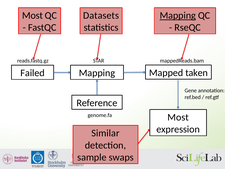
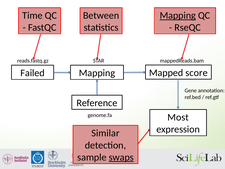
Most at (32, 15): Most -> Time
Datasets: Datasets -> Between
taken: taken -> score
swaps underline: none -> present
